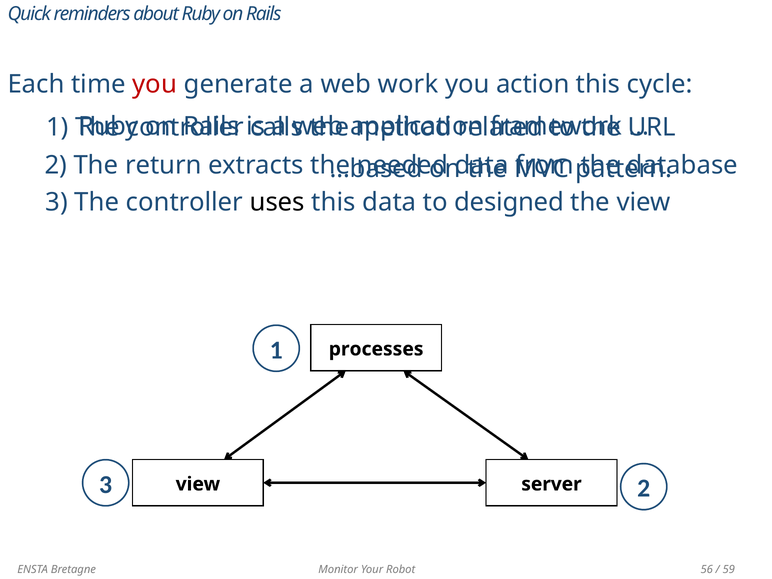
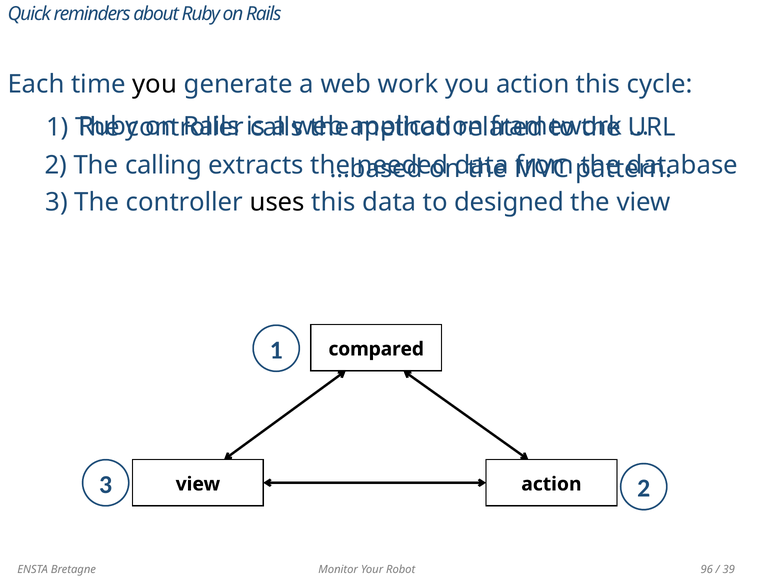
you at (155, 84) colour: red -> black
return: return -> calling
processes: processes -> compared
server at (551, 484): server -> action
56: 56 -> 96
59: 59 -> 39
